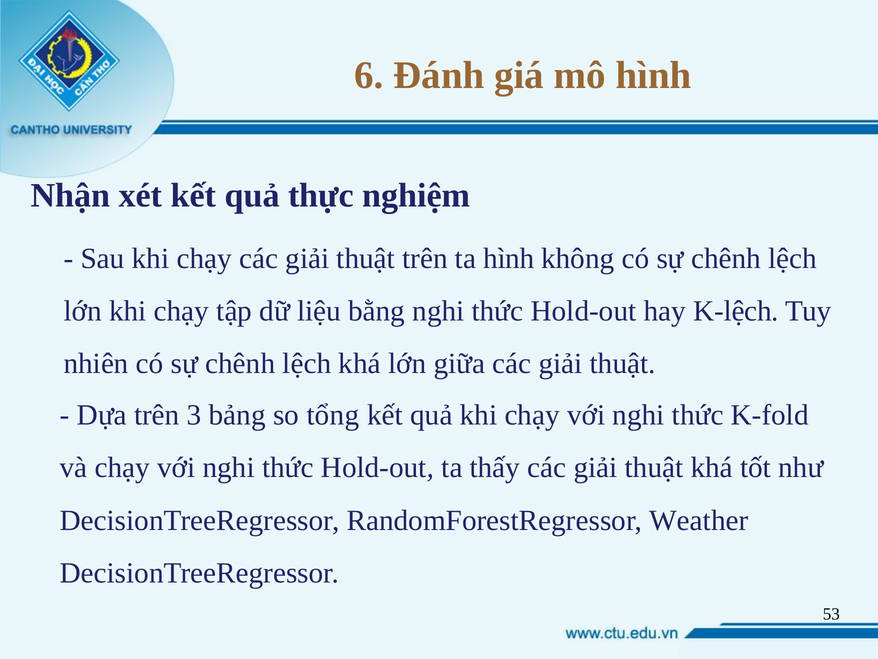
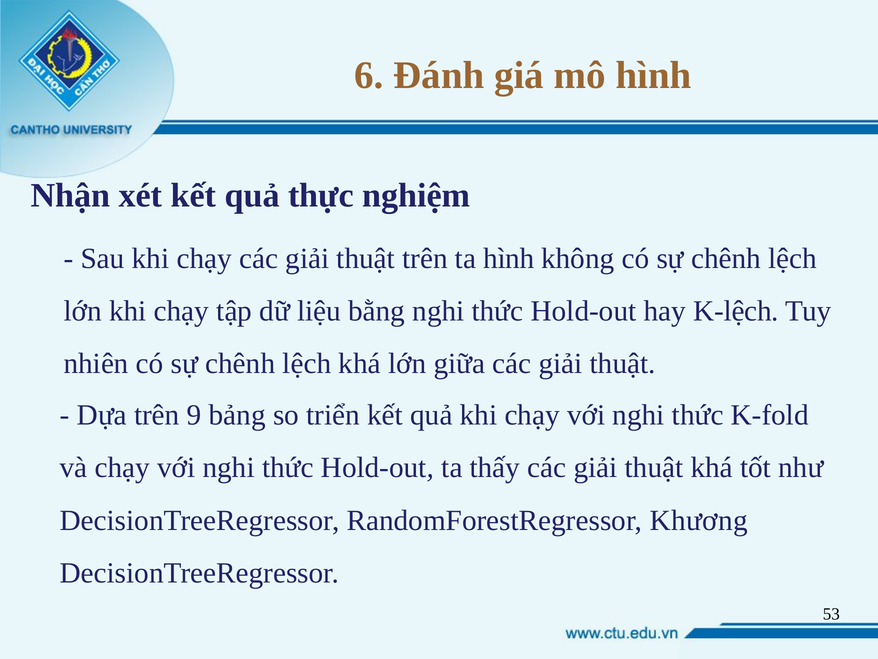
3: 3 -> 9
tổng: tổng -> triển
Weather: Weather -> Khương
